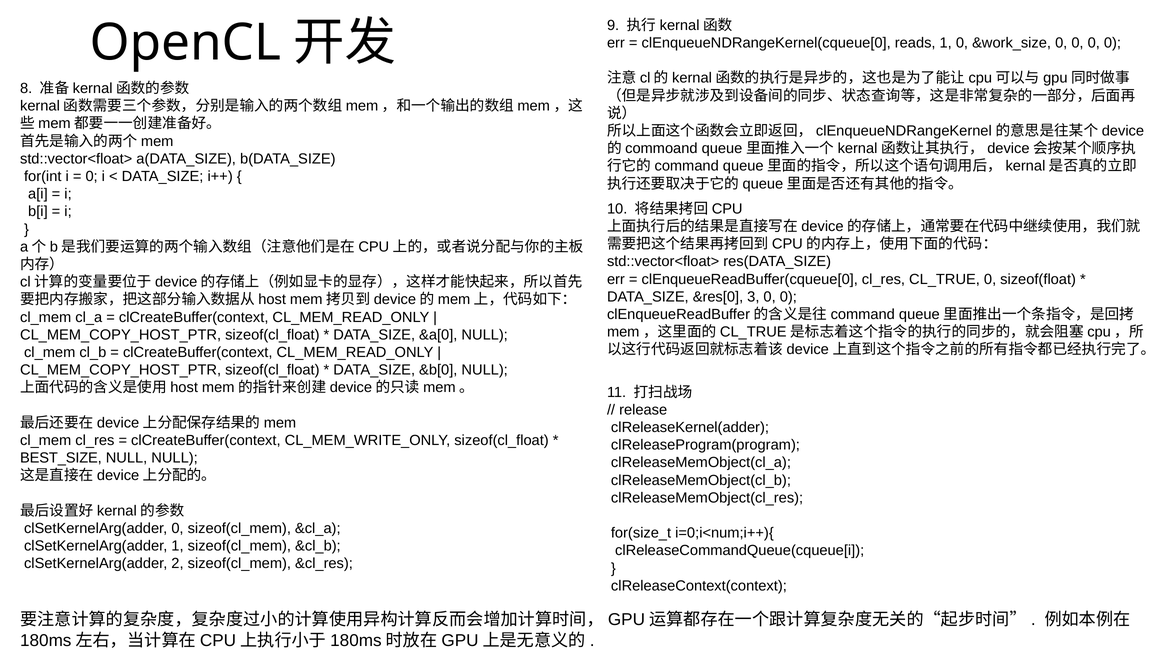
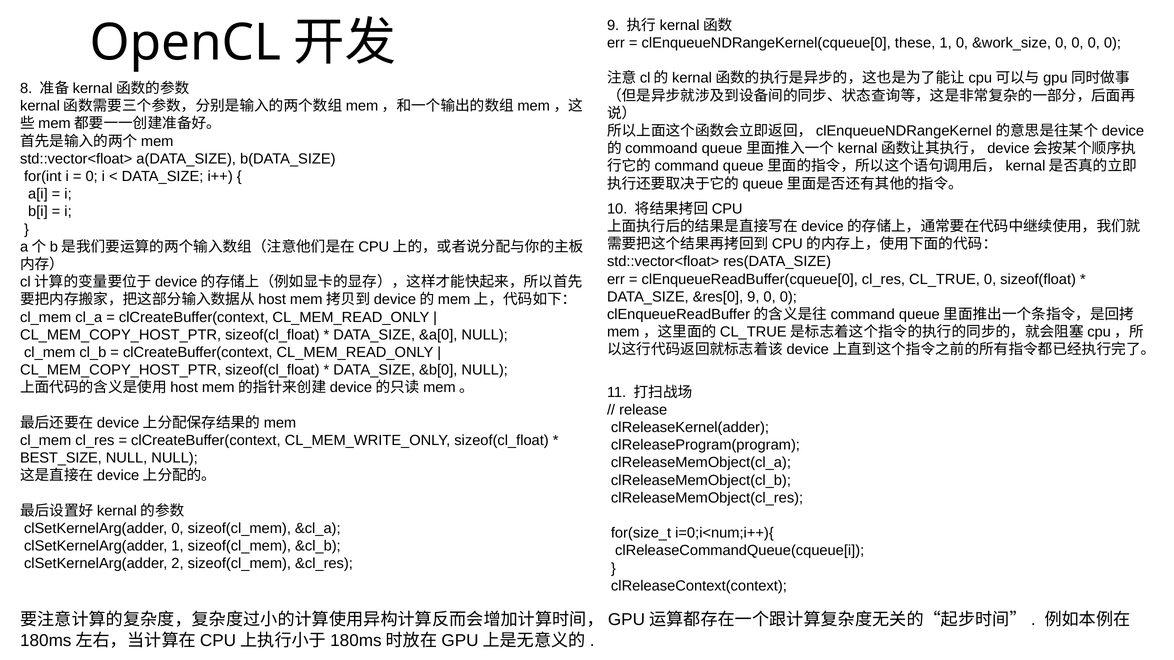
reads: reads -> these
&res[0 3: 3 -> 9
